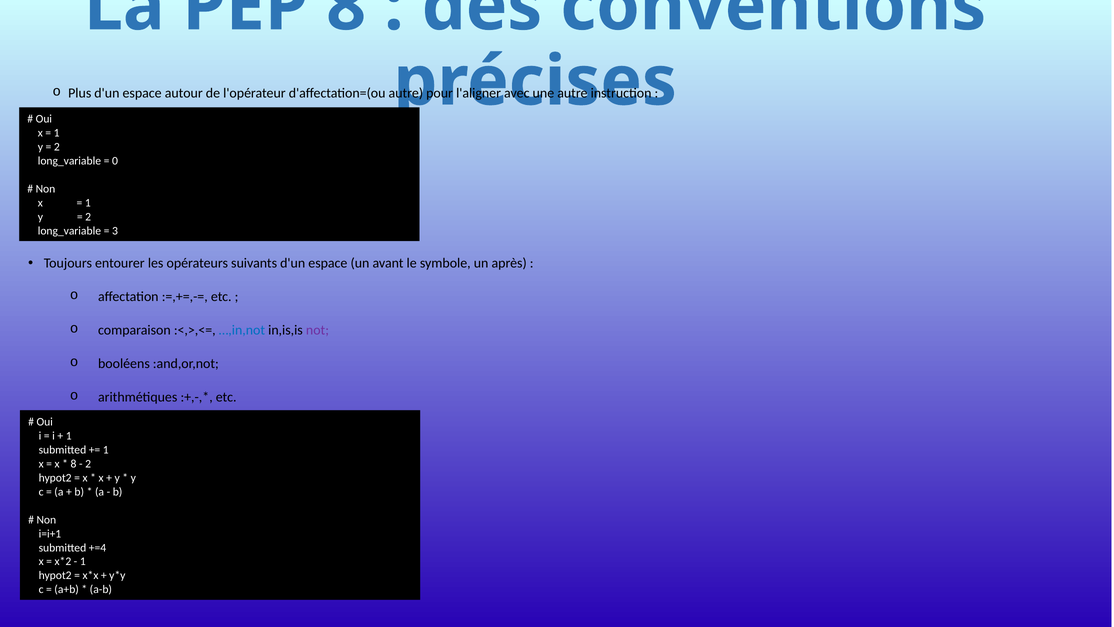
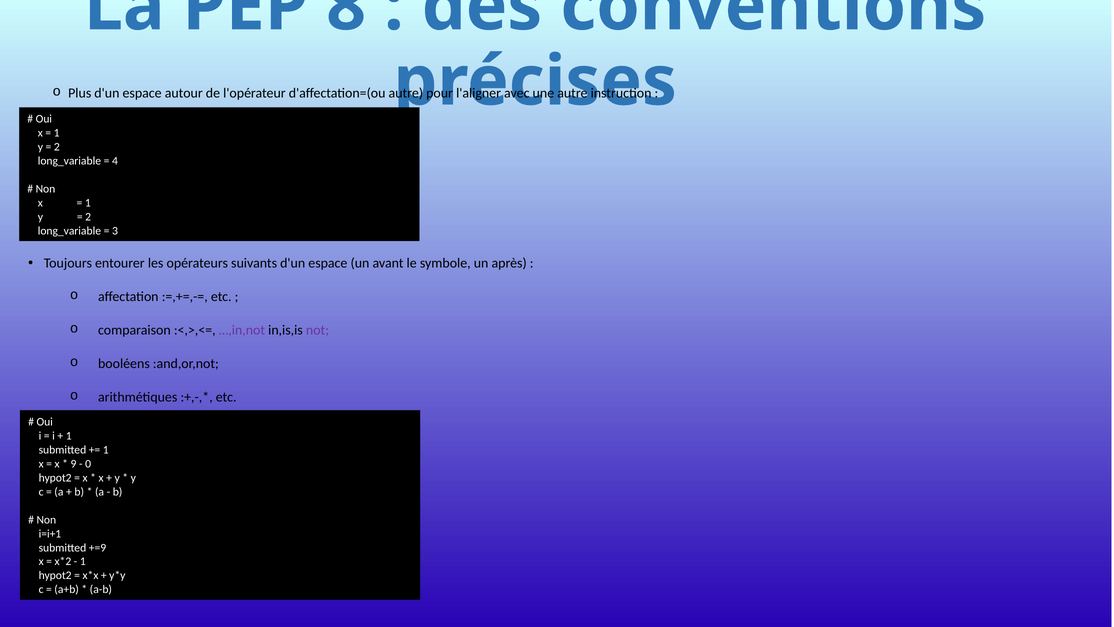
0: 0 -> 4
…,in,not colour: blue -> purple
8 at (73, 464): 8 -> 9
2 at (88, 464): 2 -> 0
+=4: +=4 -> +=9
